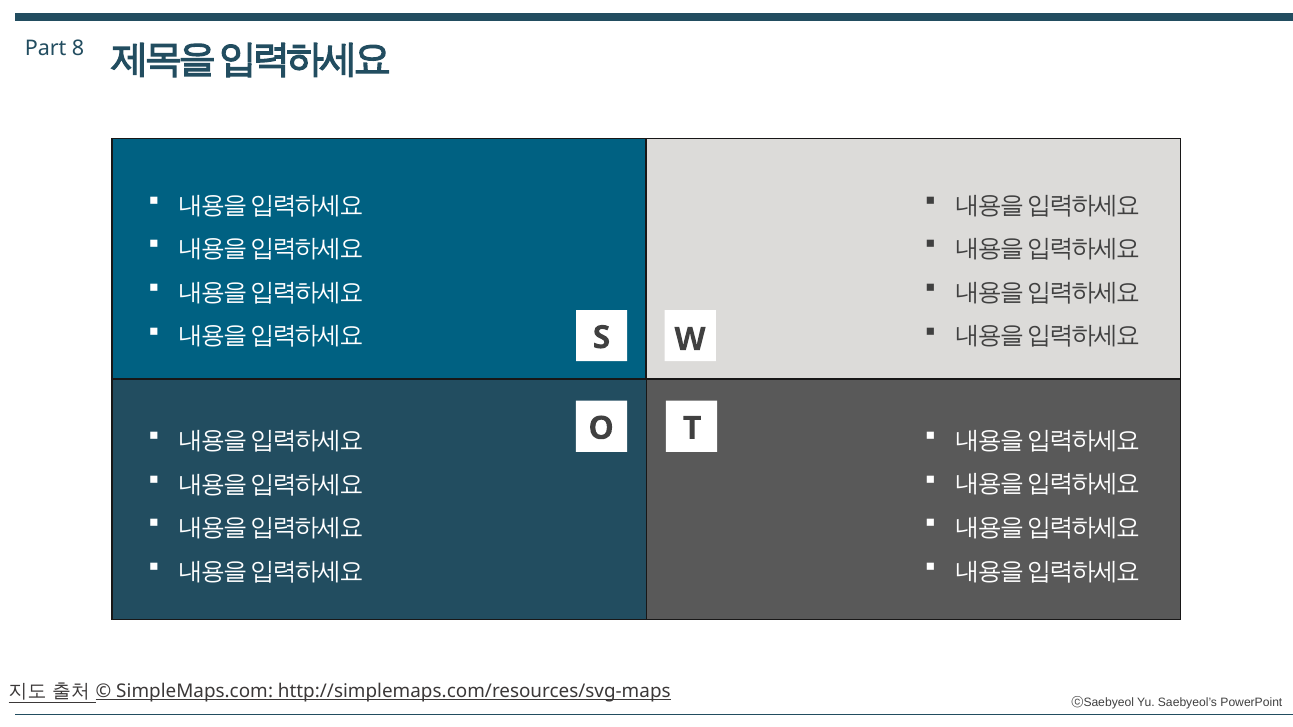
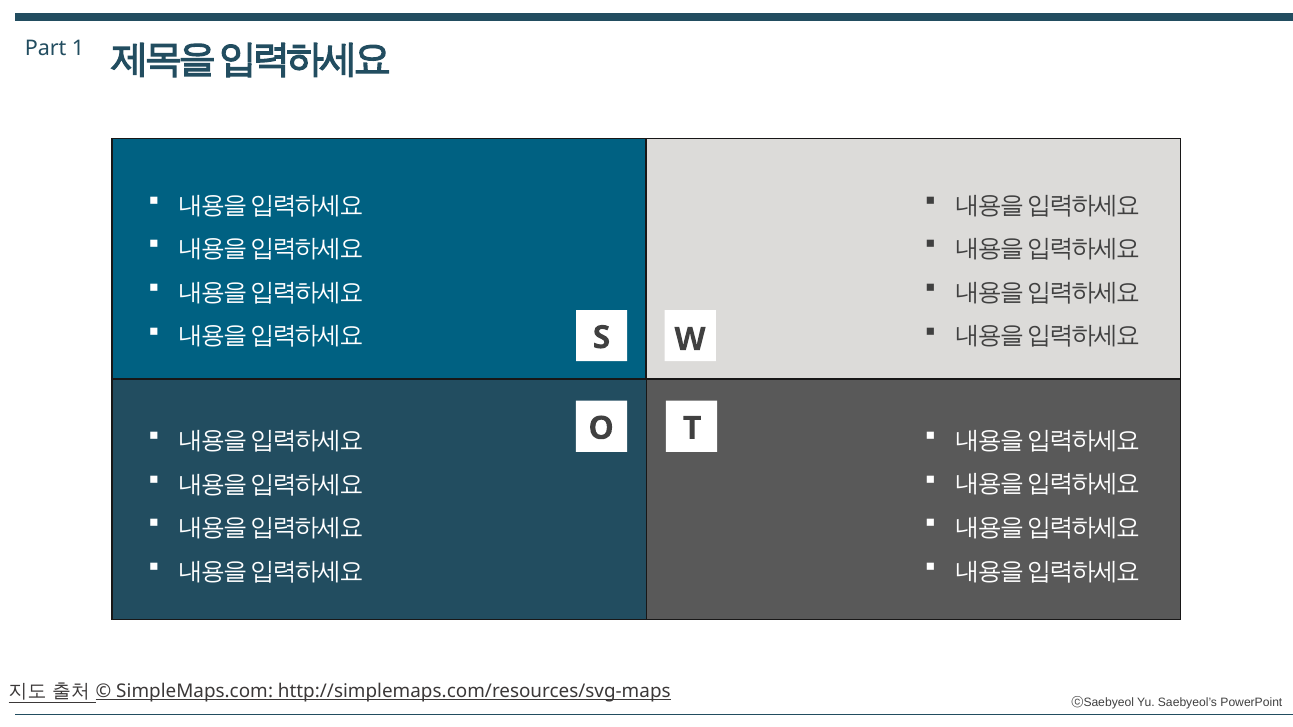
8: 8 -> 1
